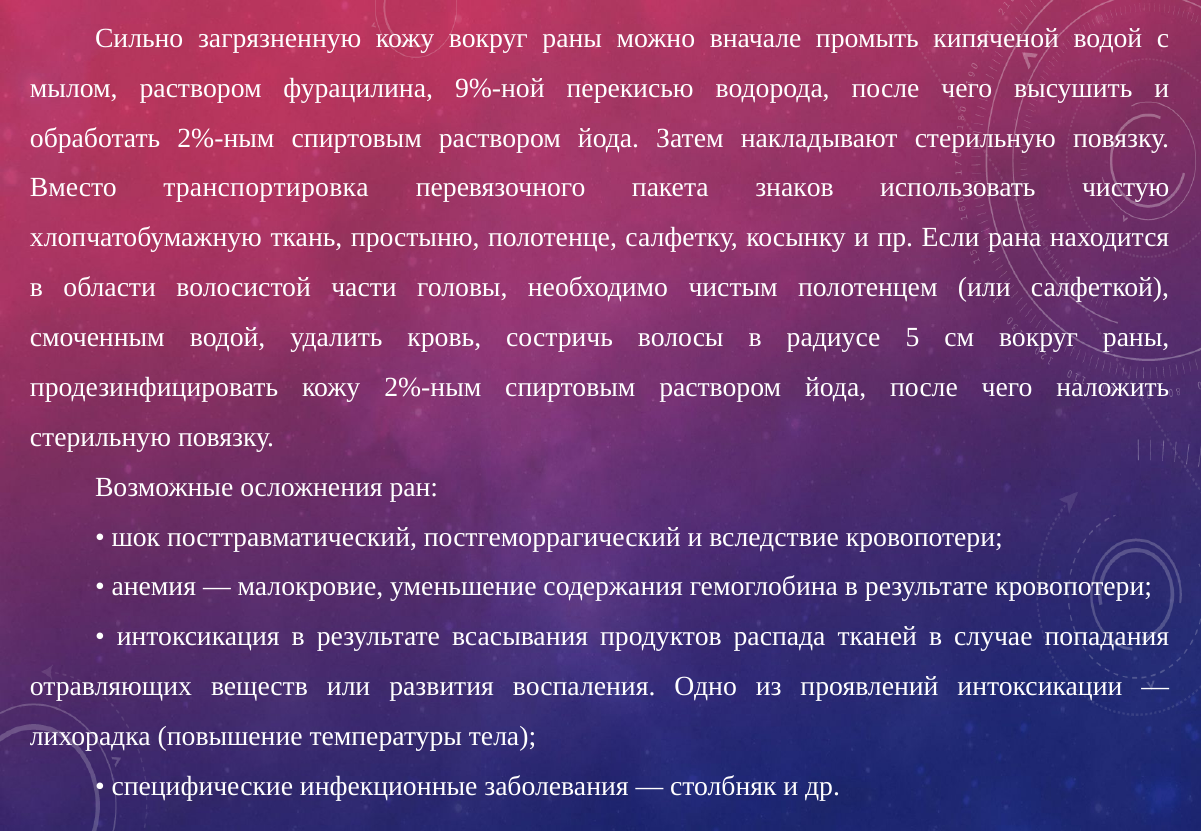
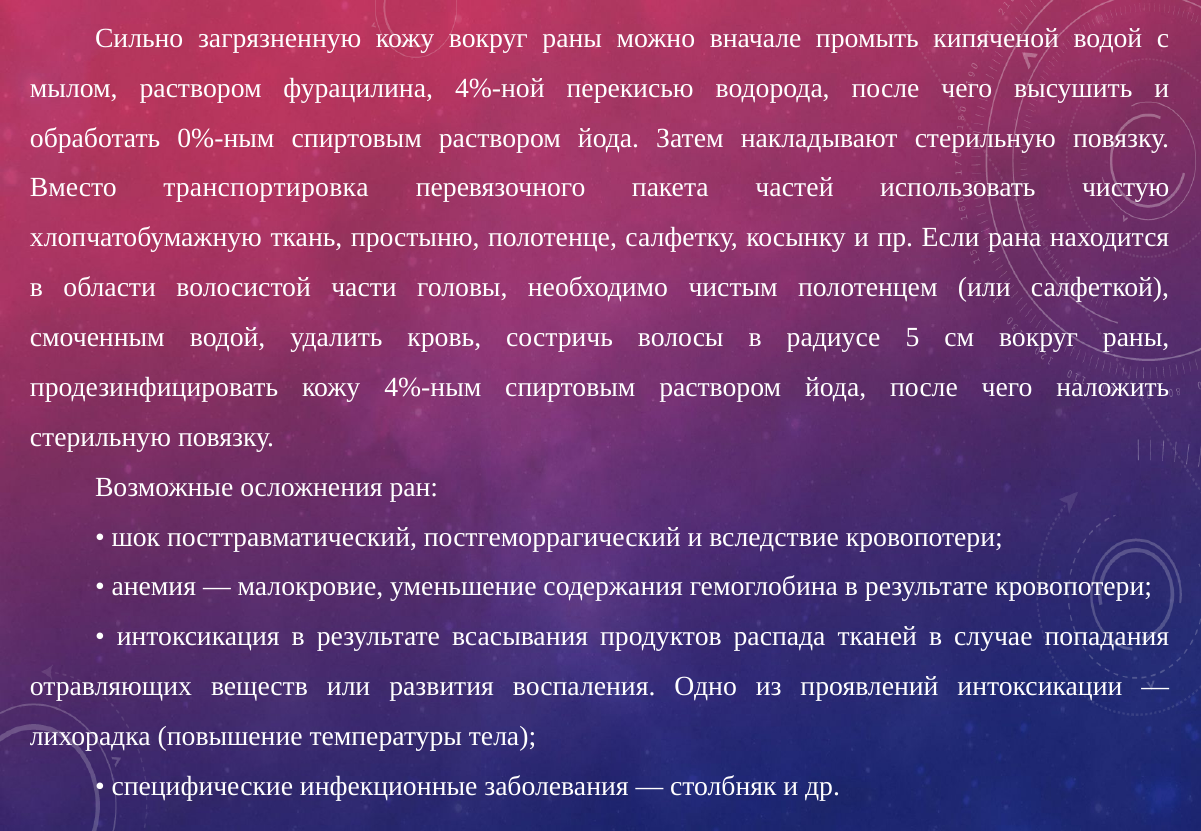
9%-ной: 9%-ной -> 4%-ной
обработать 2%-ным: 2%-ным -> 0%-ным
знаков: знаков -> частей
кожу 2%-ным: 2%-ным -> 4%-ным
